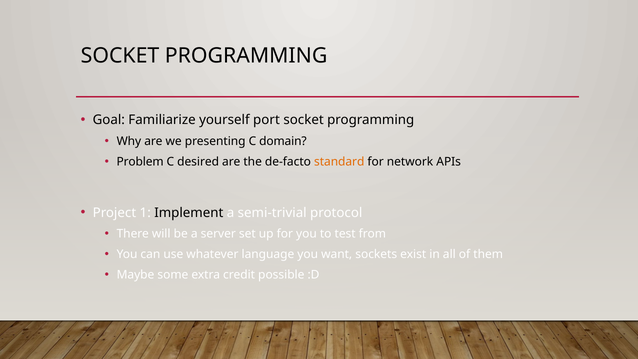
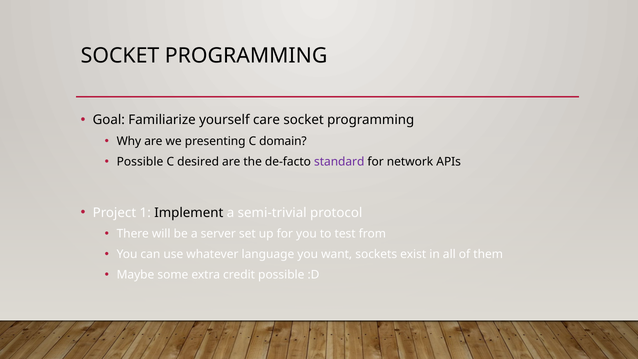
port: port -> care
Problem at (140, 162): Problem -> Possible
standard colour: orange -> purple
